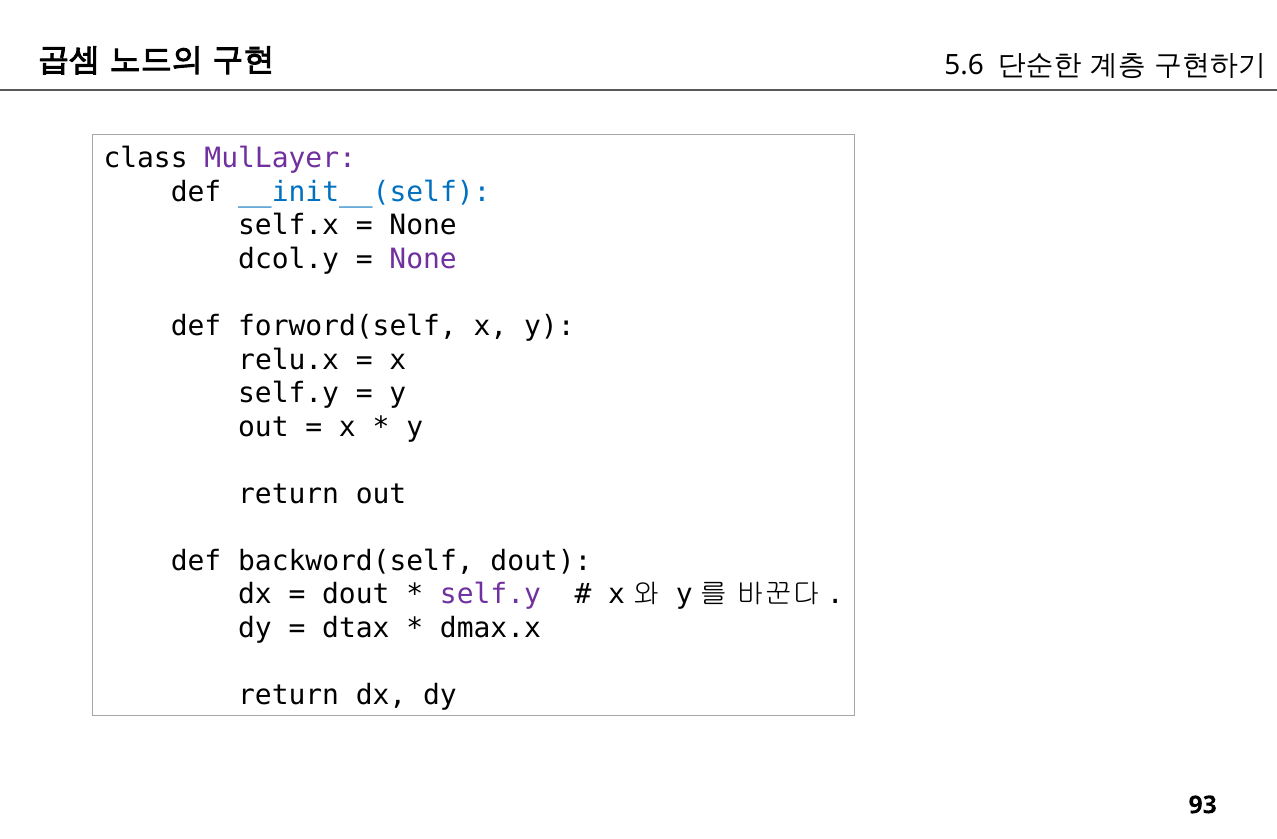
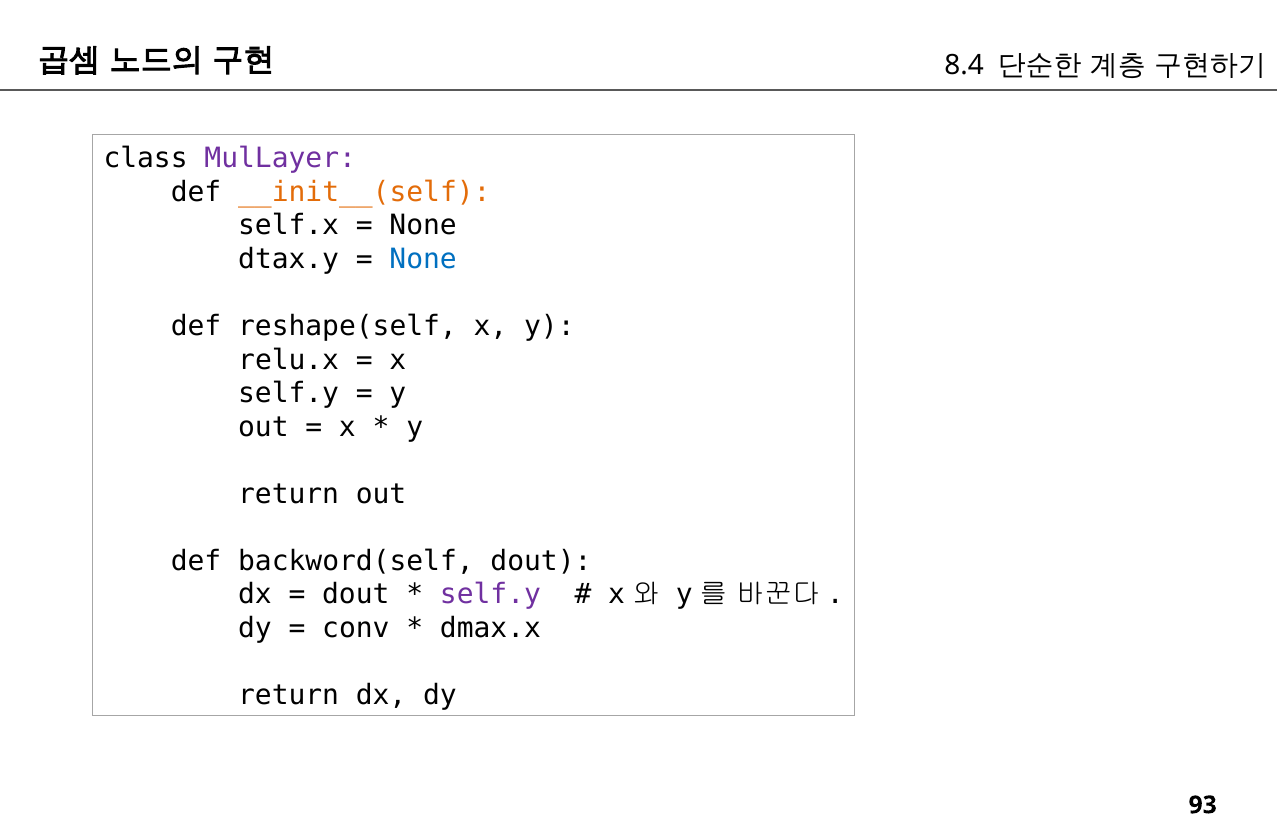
5.6: 5.6 -> 8.4
__init__(self colour: blue -> orange
dcol.y: dcol.y -> dtax.y
None at (423, 259) colour: purple -> blue
forword(self: forword(self -> reshape(self
dtax: dtax -> conv
